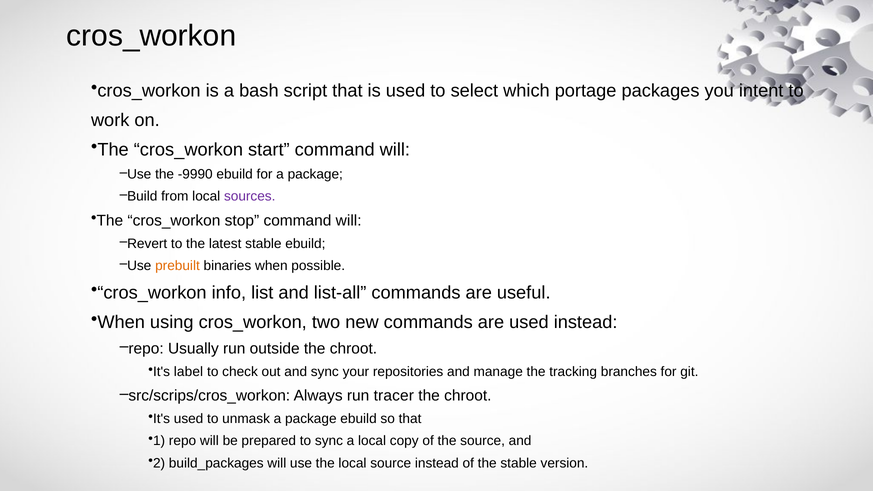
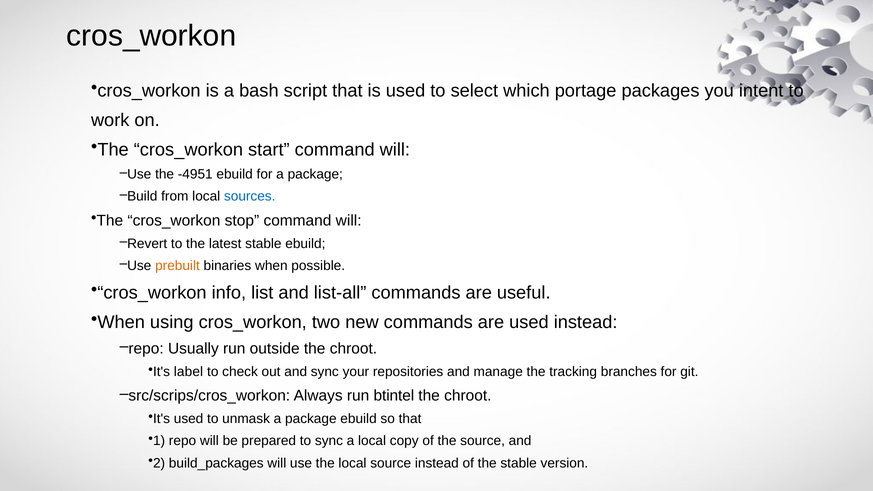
-9990: -9990 -> -4951
sources colour: purple -> blue
tracer: tracer -> btintel
